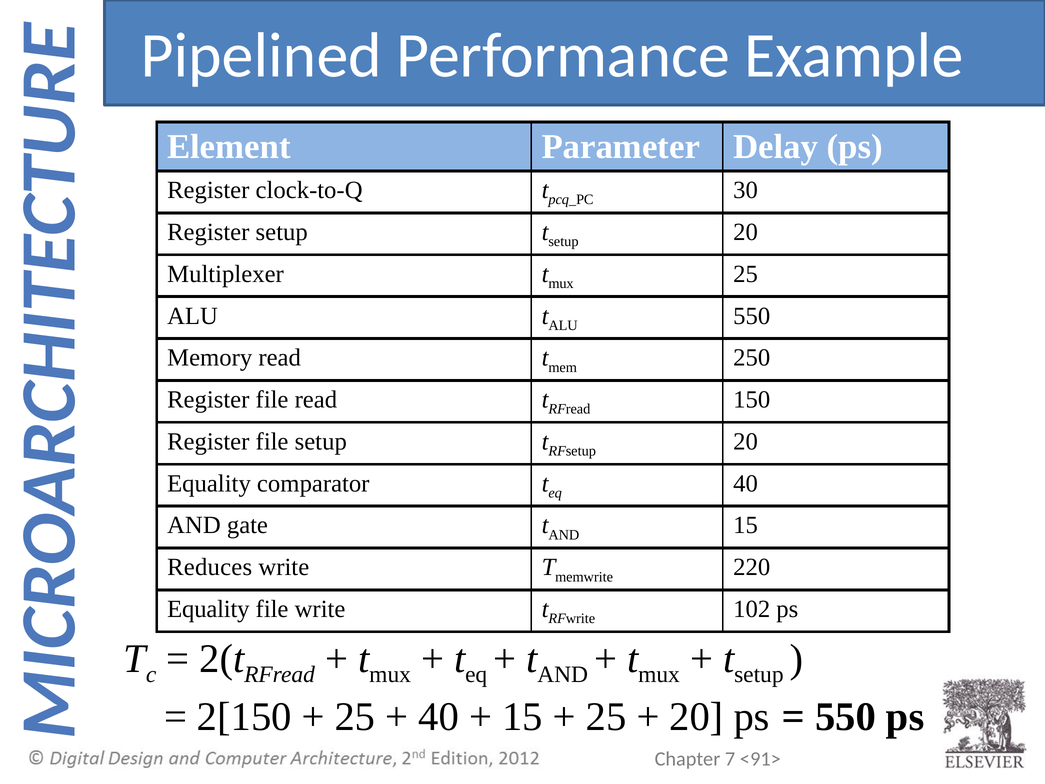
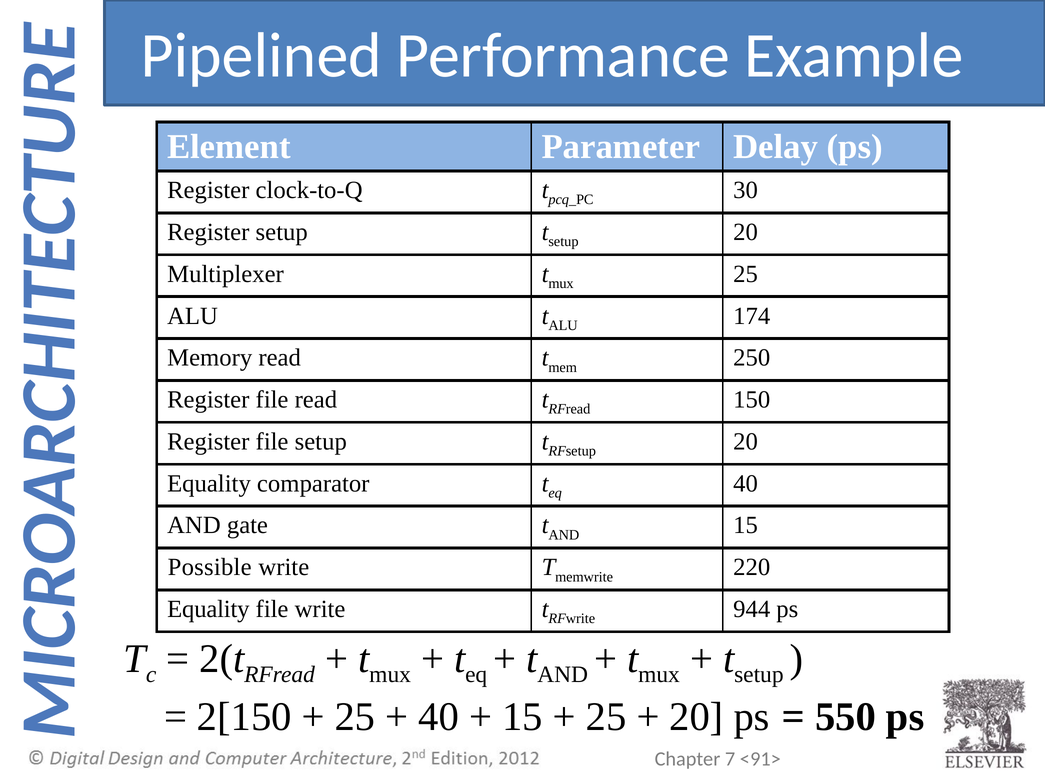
ALU 550: 550 -> 174
Reduces: Reduces -> Possible
102: 102 -> 944
